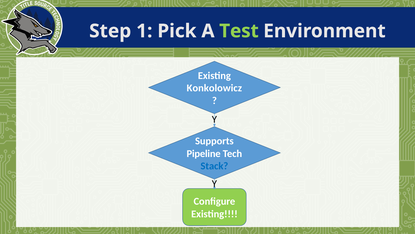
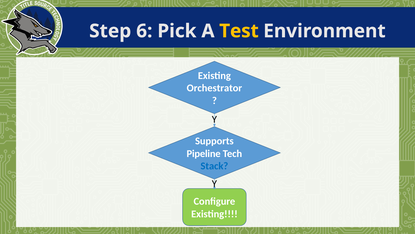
1: 1 -> 6
Test colour: light green -> yellow
Konkolowicz: Konkolowicz -> Orchestrator
